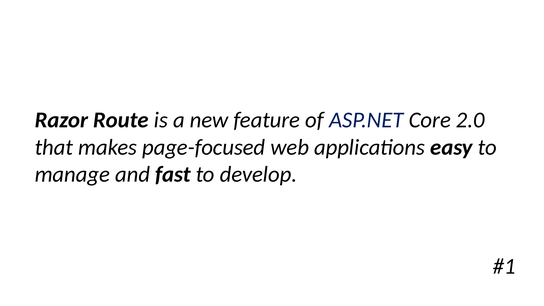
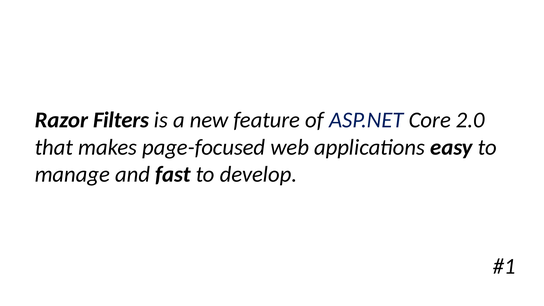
Route: Route -> Filters
